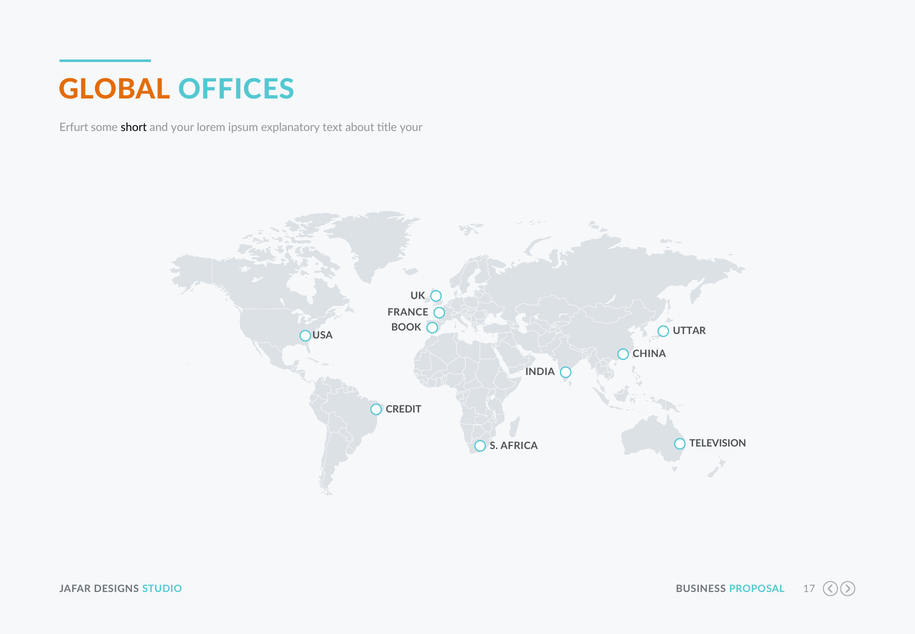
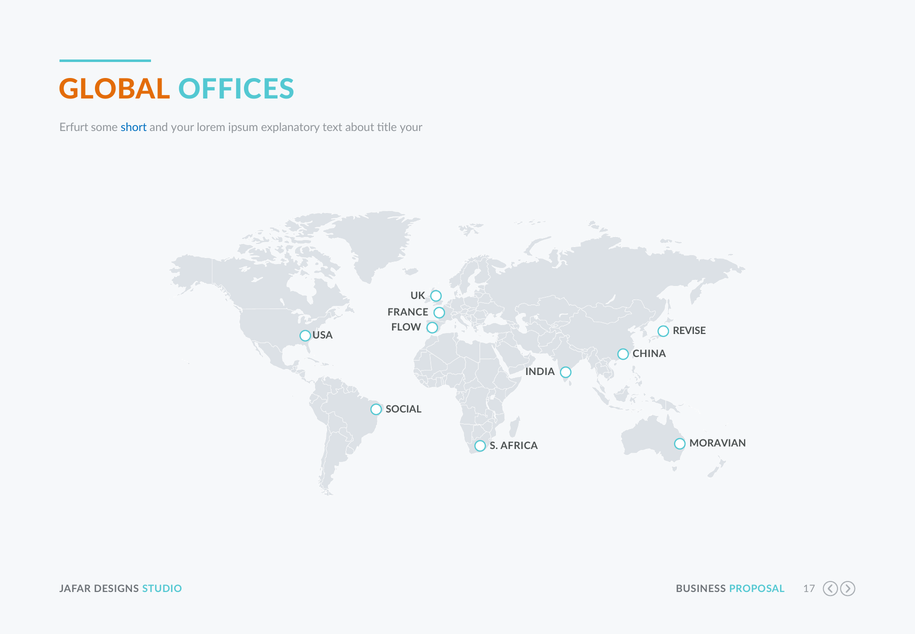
short colour: black -> blue
BOOK: BOOK -> FLOW
UTTAR: UTTAR -> REVISE
CREDIT: CREDIT -> SOCIAL
TELEVISION: TELEVISION -> MORAVIAN
